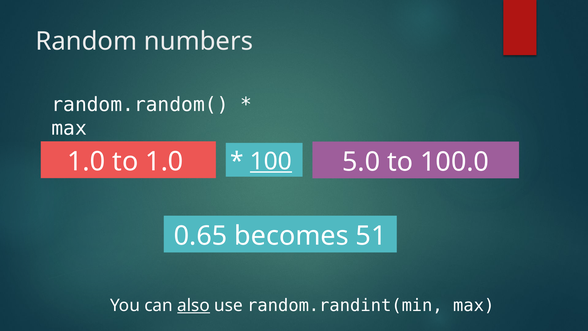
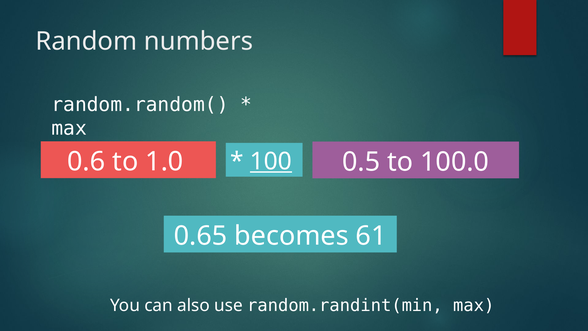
1.0 at (86, 162): 1.0 -> 0.6
5.0: 5.0 -> 0.5
51: 51 -> 61
also underline: present -> none
